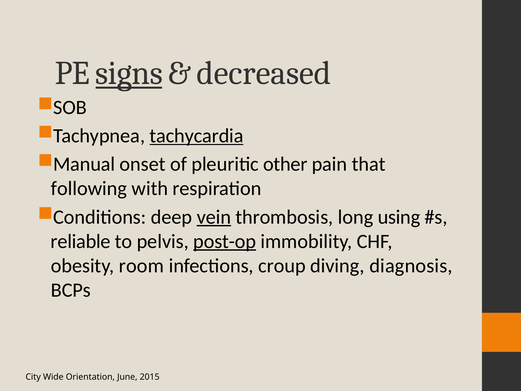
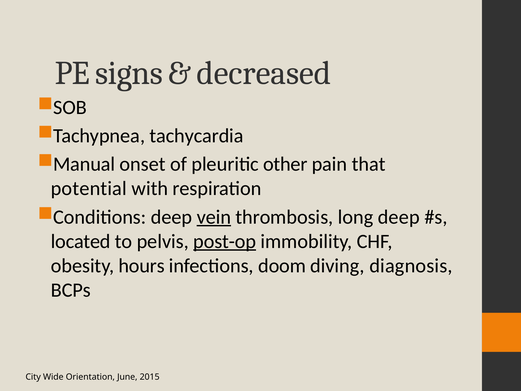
signs underline: present -> none
tachycardia underline: present -> none
following: following -> potential
long using: using -> deep
reliable: reliable -> located
room: room -> hours
croup: croup -> doom
